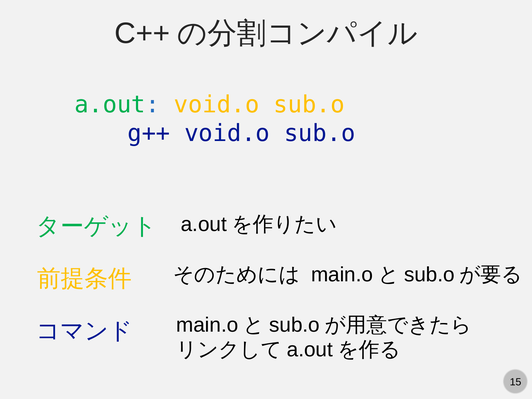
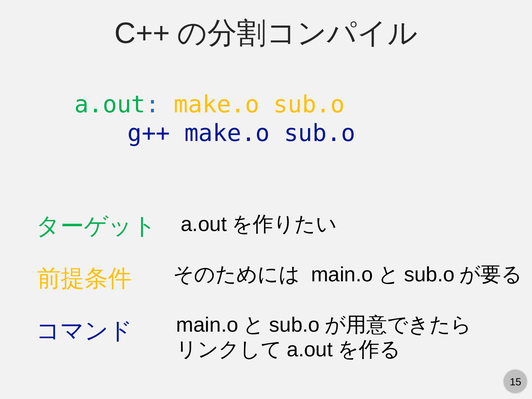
a.out void.o: void.o -> make.o
g++ void.o: void.o -> make.o
